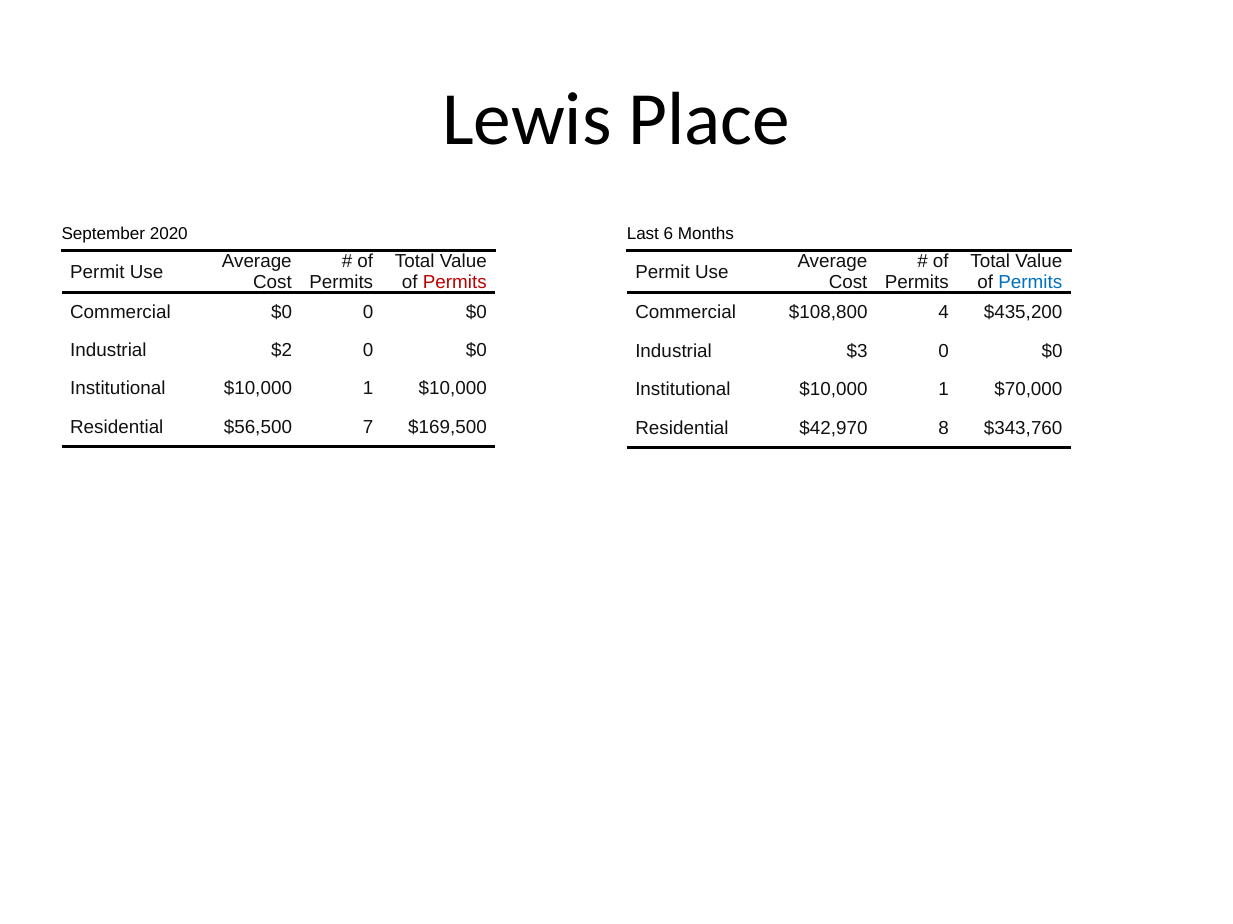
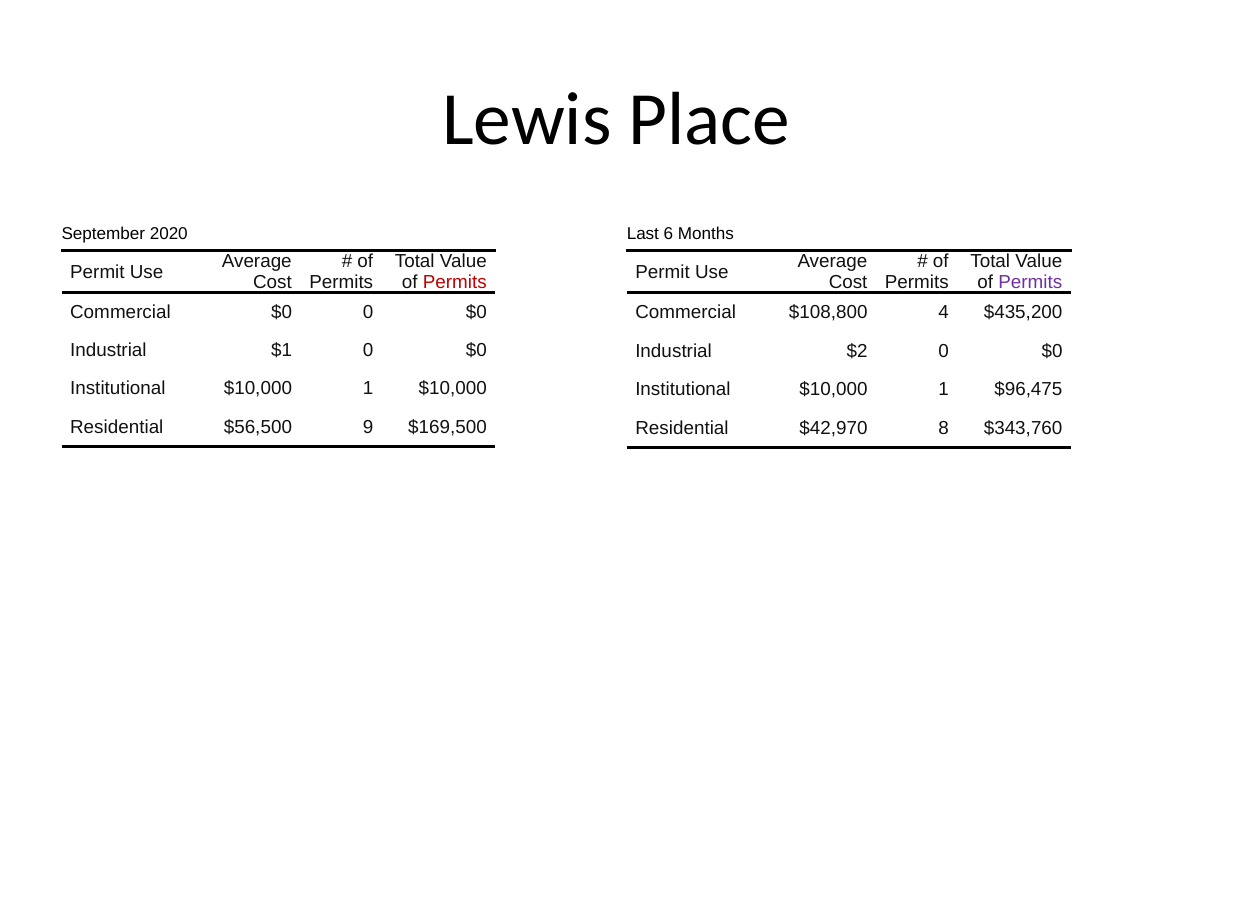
Permits at (1030, 283) colour: blue -> purple
$2: $2 -> $1
$3: $3 -> $2
$70,000: $70,000 -> $96,475
7: 7 -> 9
